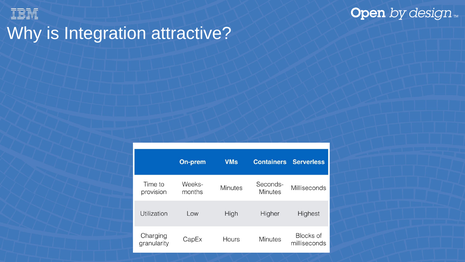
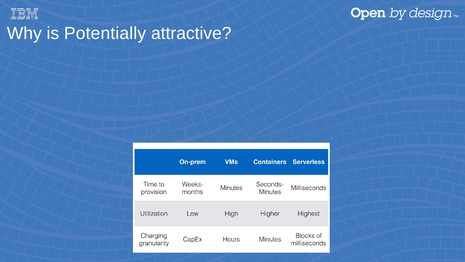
is Integration: Integration -> Potentially
